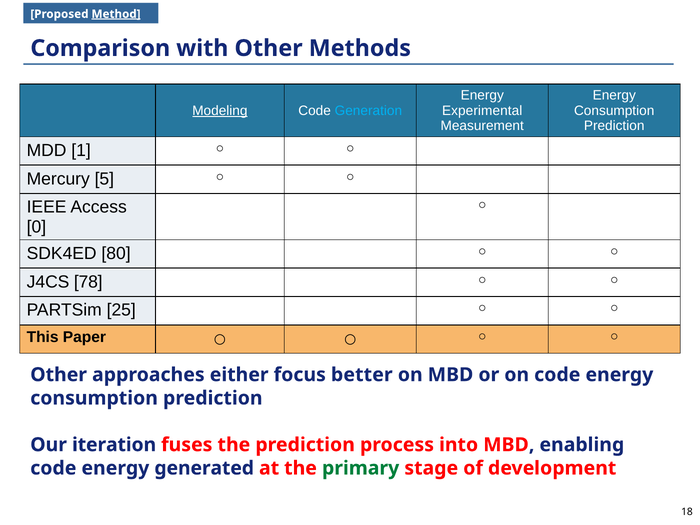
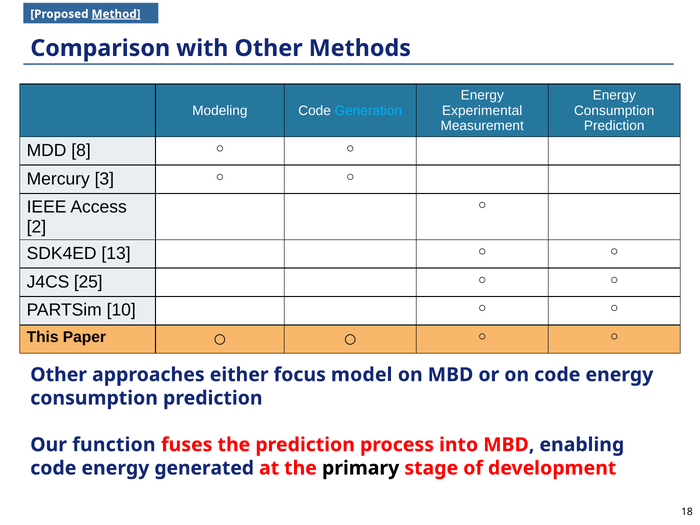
Modeling underline: present -> none
1: 1 -> 8
5: 5 -> 3
0: 0 -> 2
80: 80 -> 13
78: 78 -> 25
25: 25 -> 10
better: better -> model
iteration: iteration -> function
primary colour: green -> black
